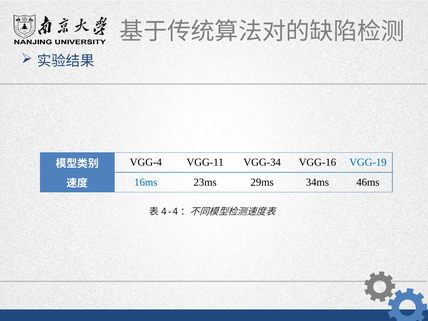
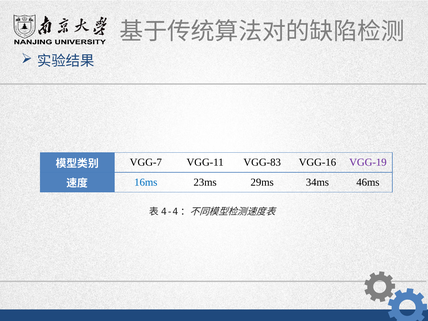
VGG-4: VGG-4 -> VGG-7
VGG-34: VGG-34 -> VGG-83
VGG-19 colour: blue -> purple
